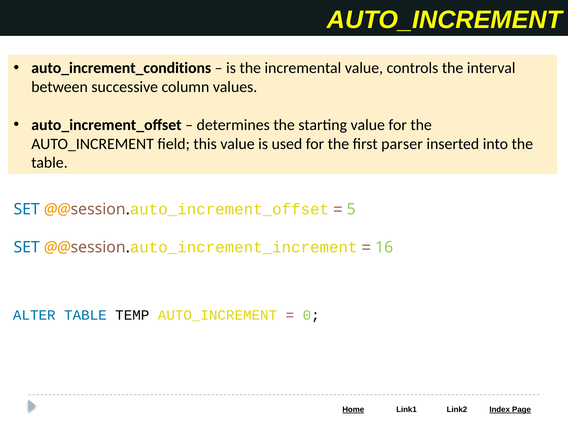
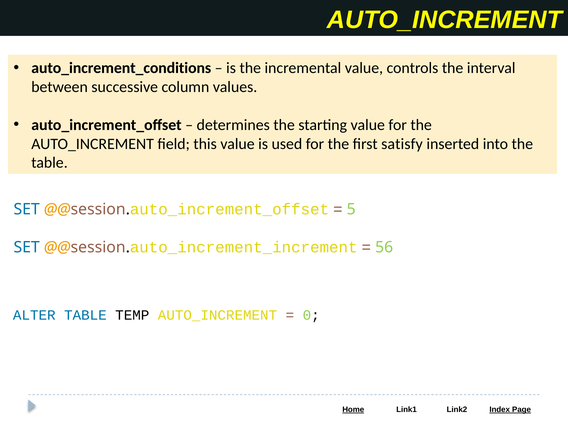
parser: parser -> satisfy
16: 16 -> 56
